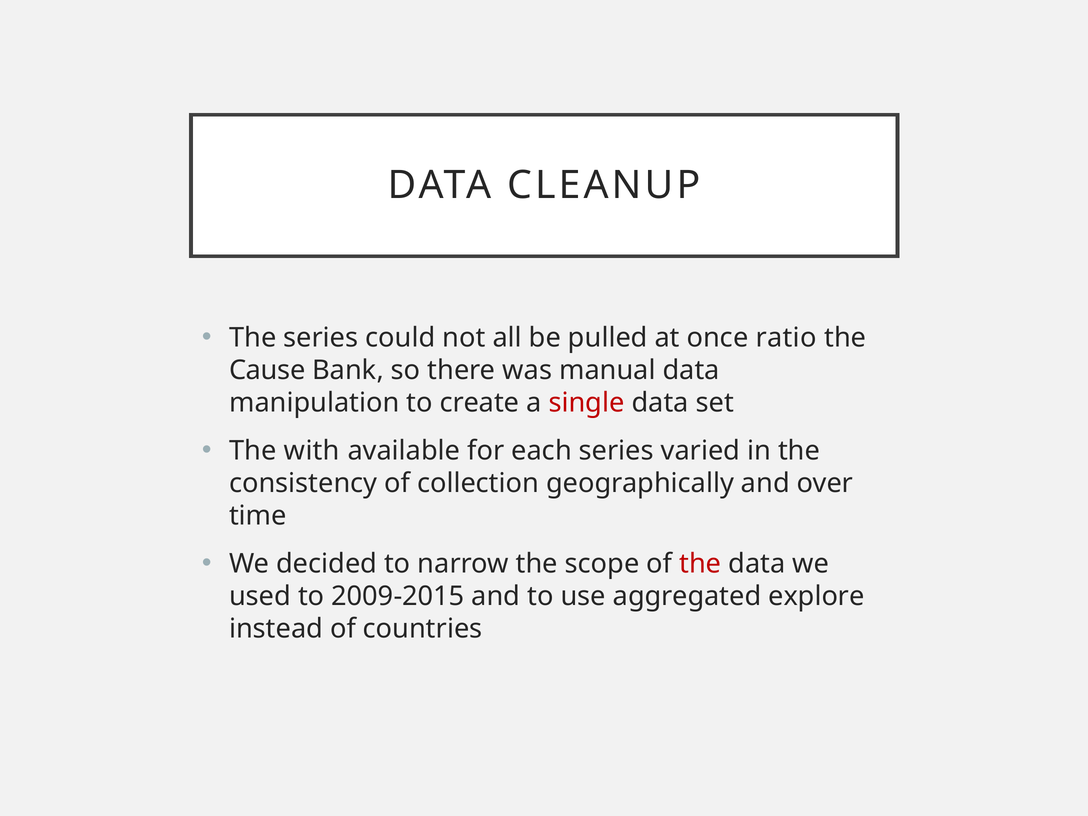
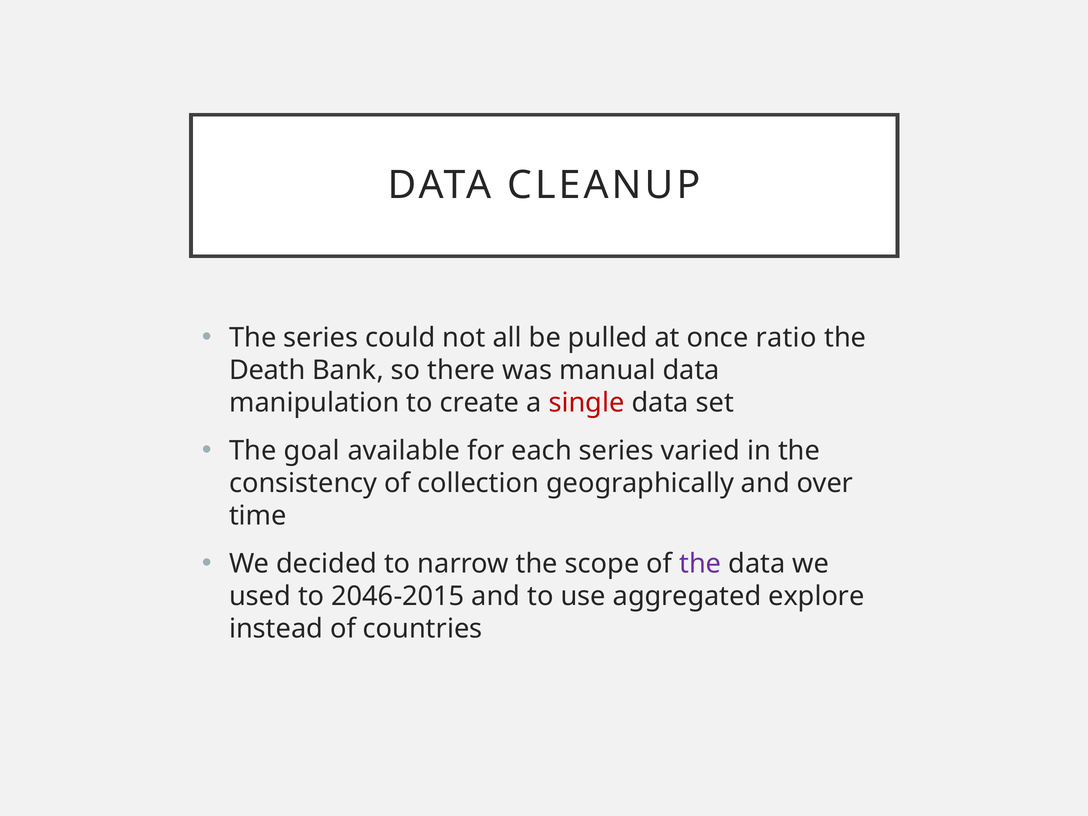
Cause: Cause -> Death
with: with -> goal
the at (700, 564) colour: red -> purple
2009-2015: 2009-2015 -> 2046-2015
